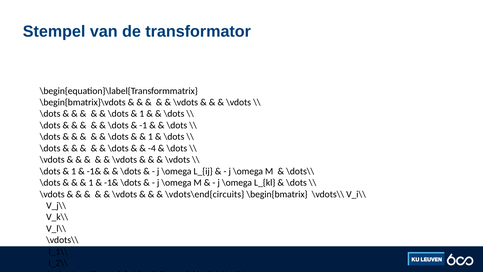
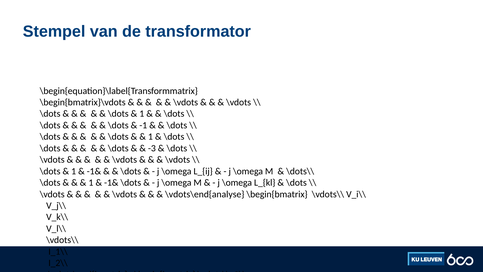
-4: -4 -> -3
\vdots\end{circuits: \vdots\end{circuits -> \vdots\end{analyse
